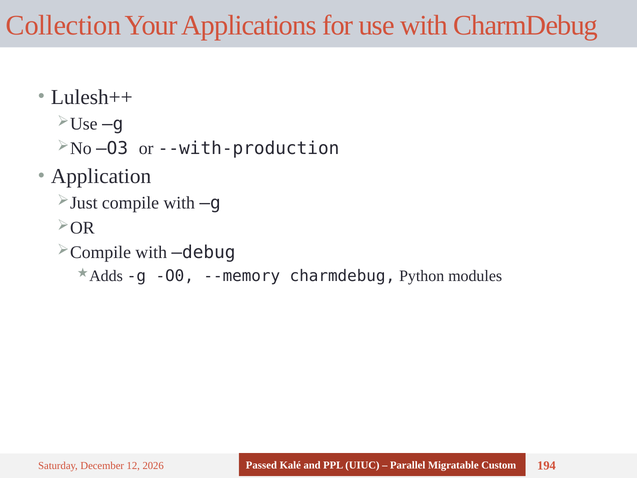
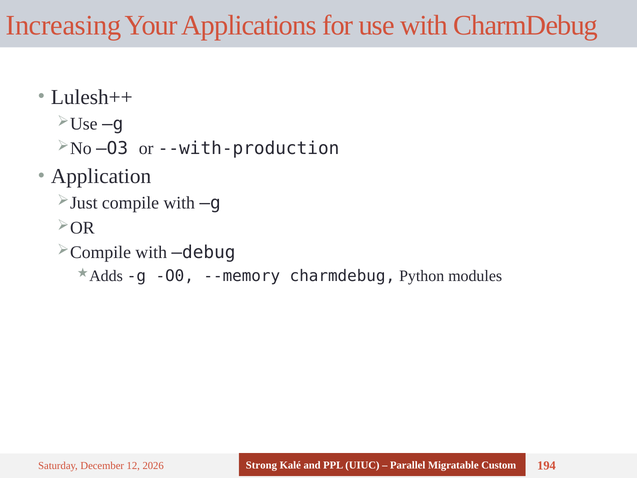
Collection: Collection -> Increasing
Passed: Passed -> Strong
